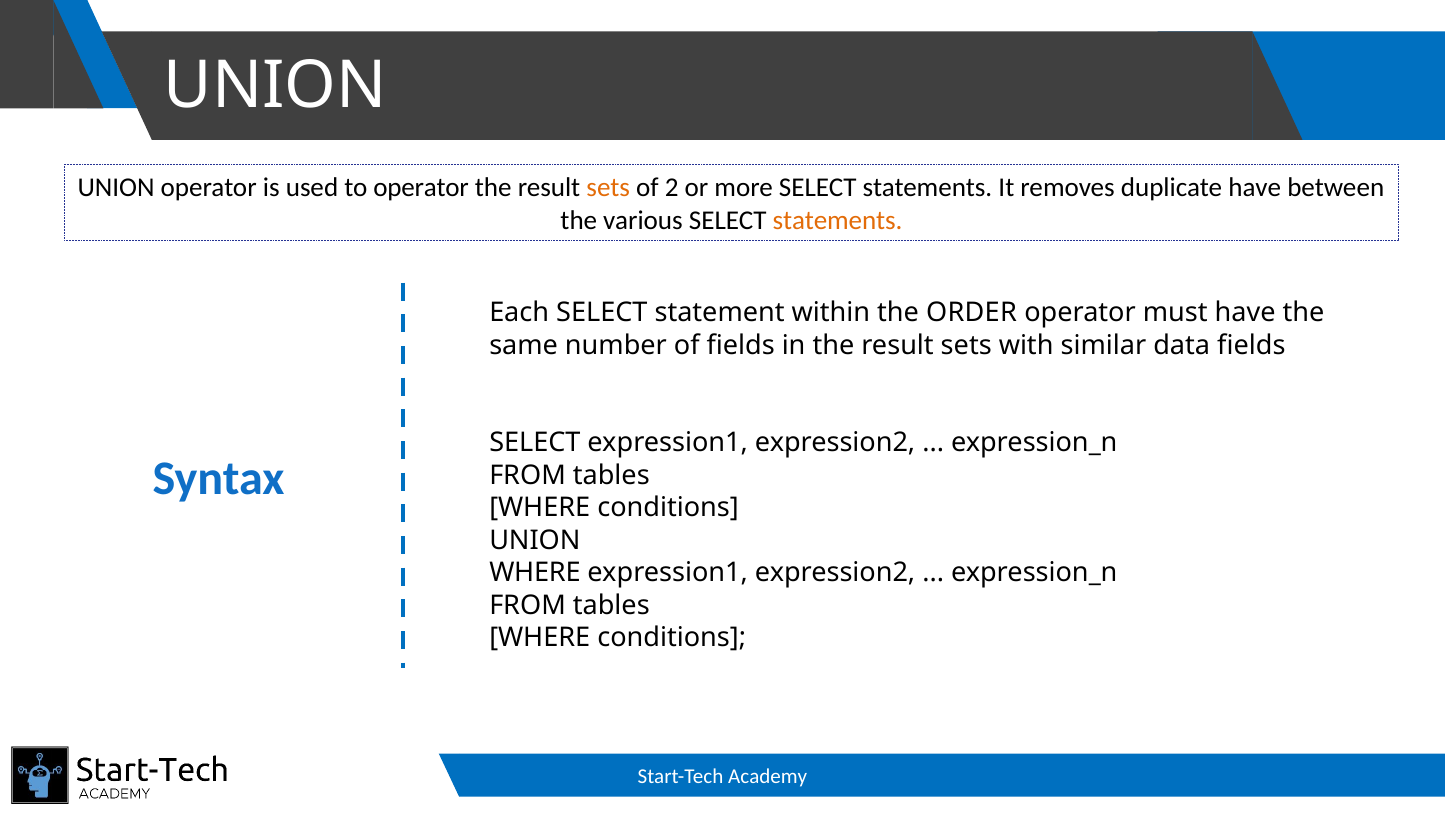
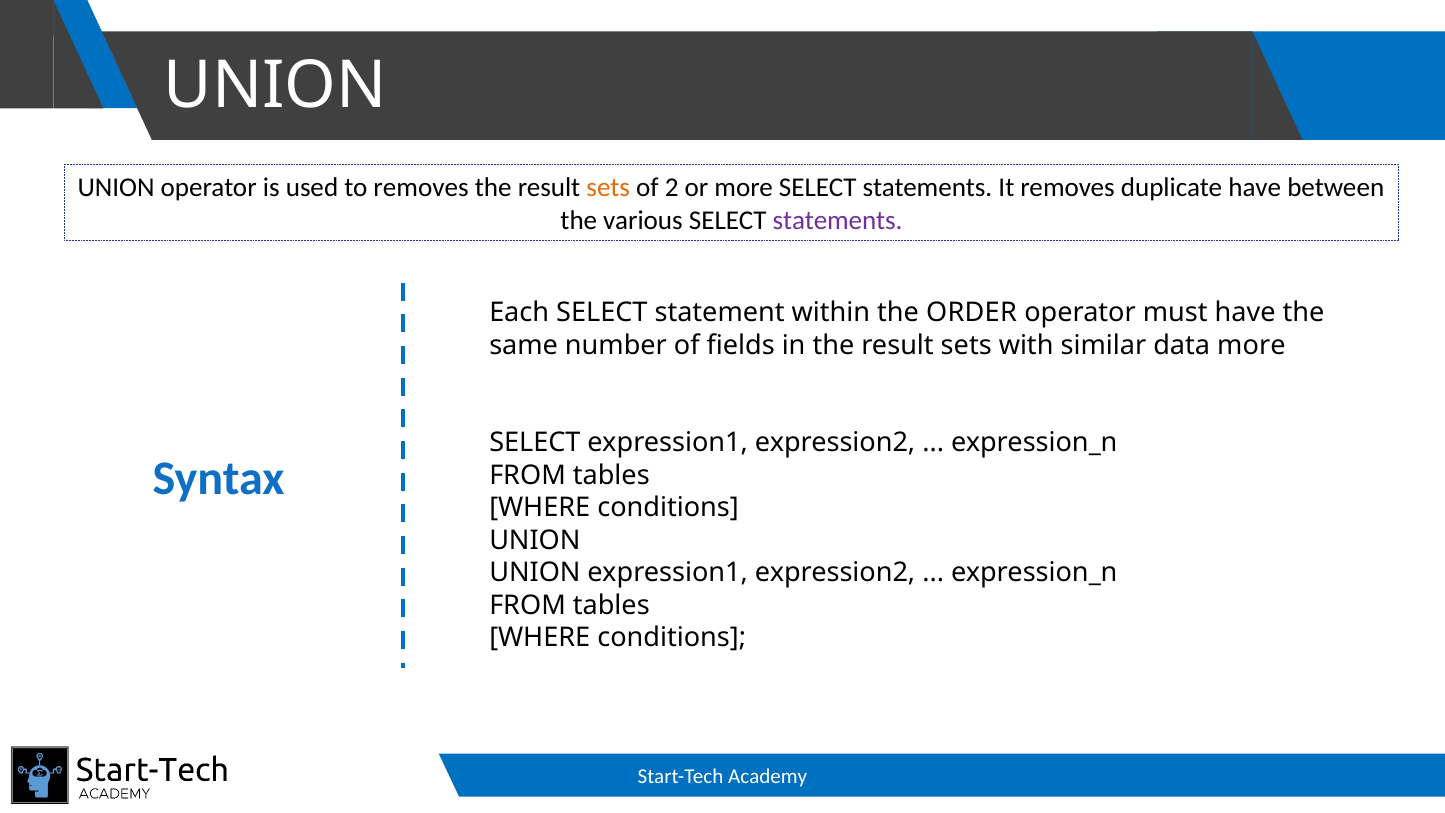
to operator: operator -> removes
statements at (838, 220) colour: orange -> purple
data fields: fields -> more
WHERE at (535, 573): WHERE -> UNION
